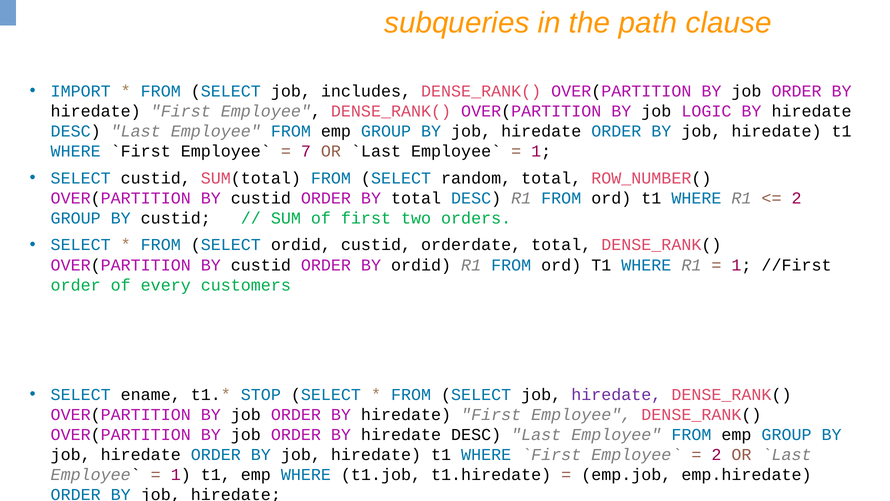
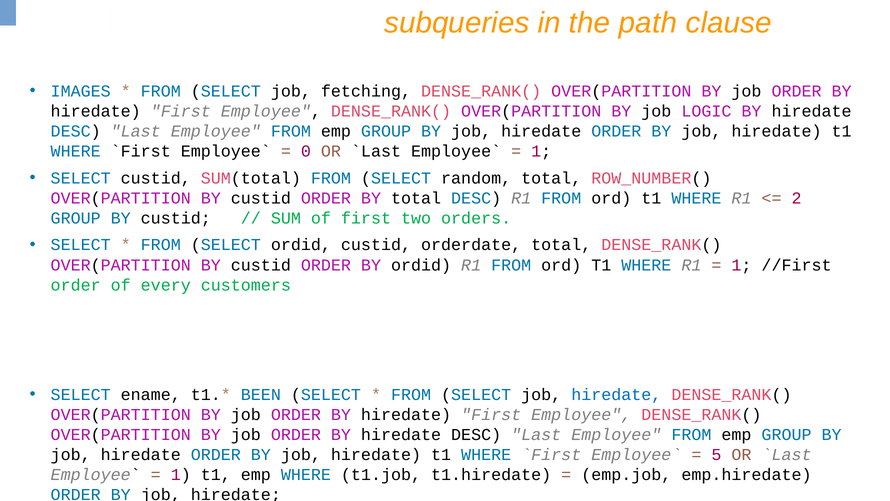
IMPORT: IMPORT -> IMAGES
includes: includes -> fetching
7: 7 -> 0
STOP: STOP -> BEEN
hiredate at (616, 394) colour: purple -> blue
2 at (716, 454): 2 -> 5
